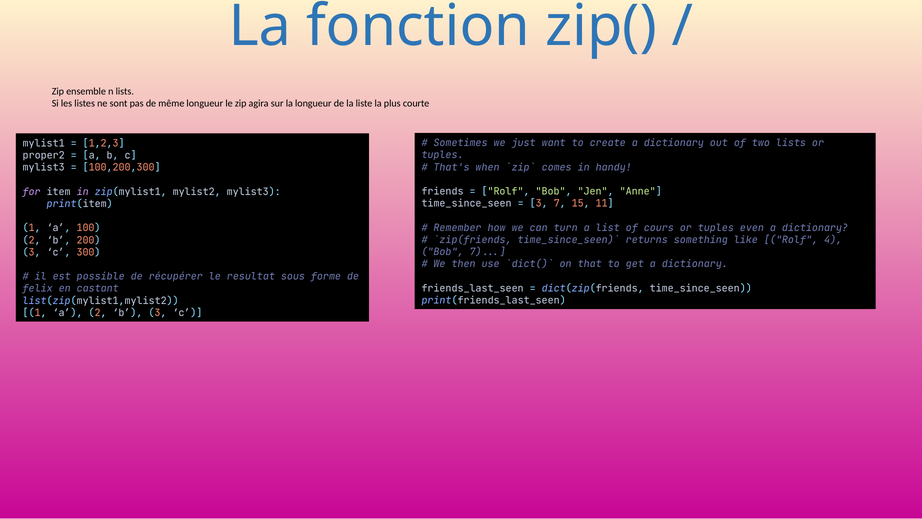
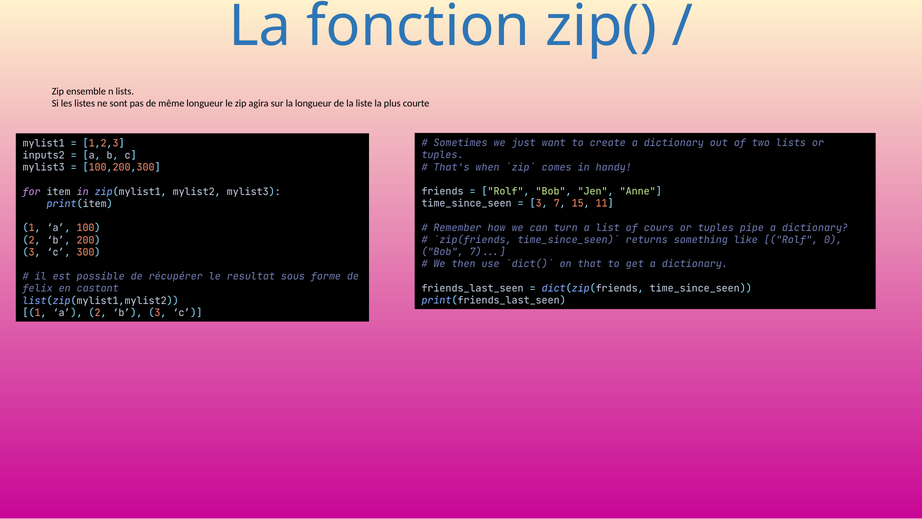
proper2: proper2 -> inputs2
even: even -> pipe
4: 4 -> 0
